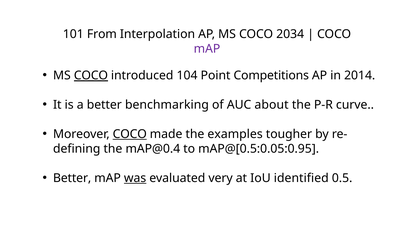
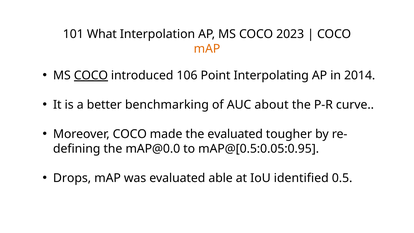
From: From -> What
2034: 2034 -> 2023
mAP at (207, 49) colour: purple -> orange
104: 104 -> 106
Competitions: Competitions -> Interpolating
COCO at (130, 134) underline: present -> none
the examples: examples -> evaluated
mAP@0.4: mAP@0.4 -> mAP@0.0
Better at (72, 178): Better -> Drops
was underline: present -> none
very: very -> able
